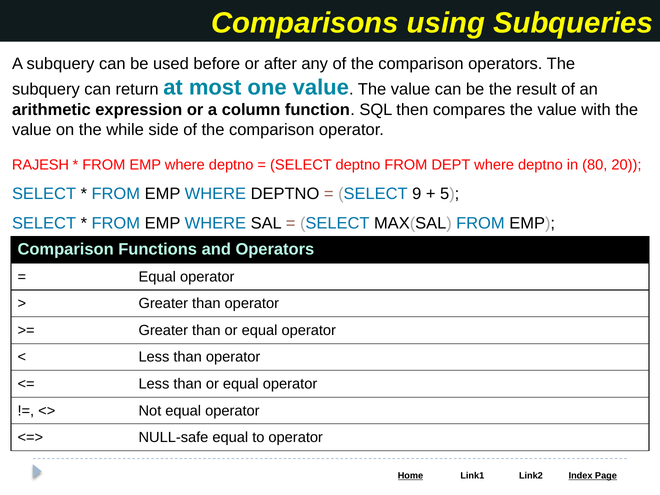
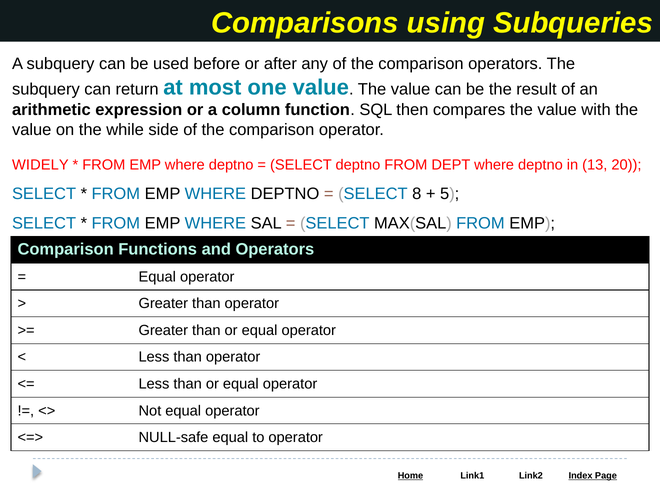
RAJESH: RAJESH -> WIDELY
80: 80 -> 13
9: 9 -> 8
